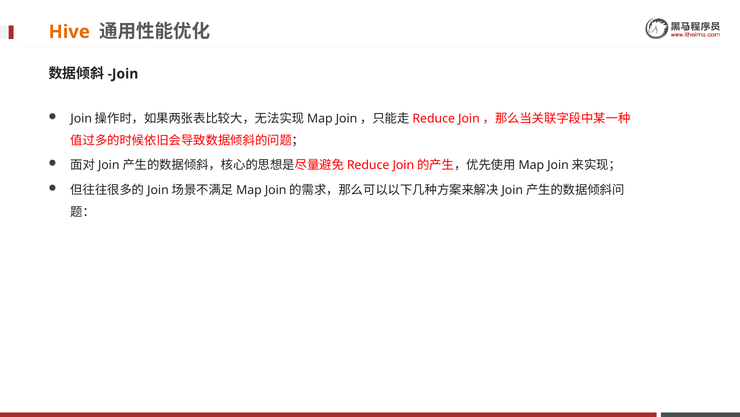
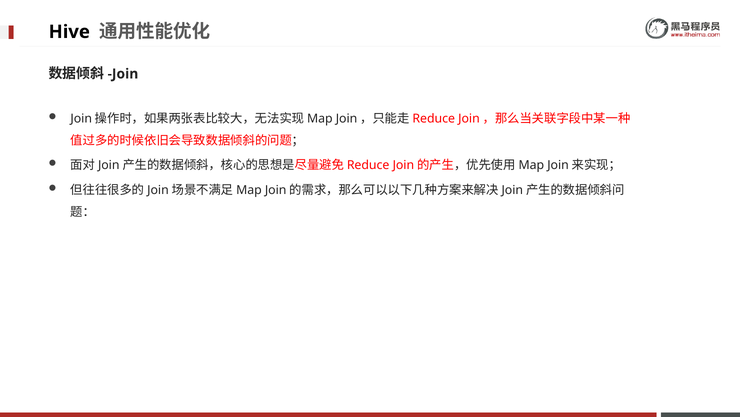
Hive colour: orange -> black
